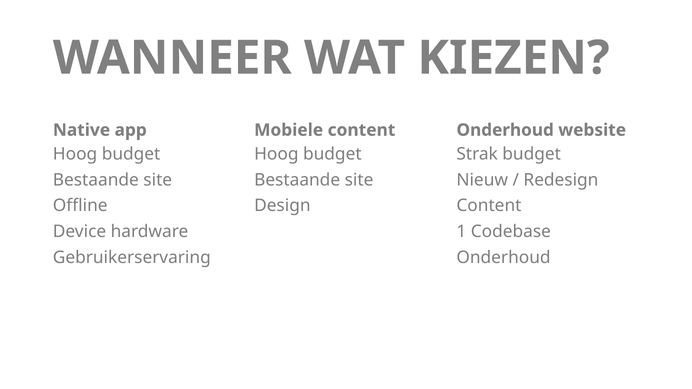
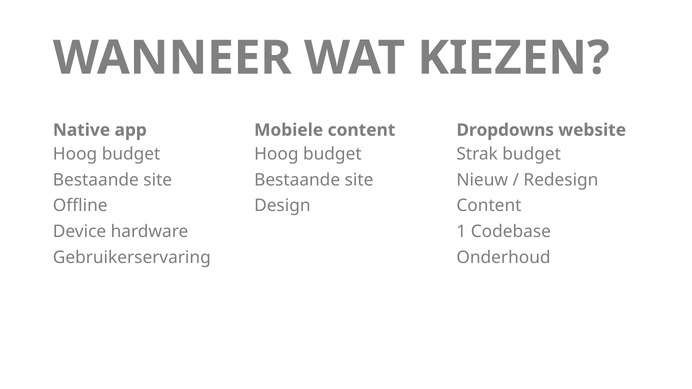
Onderhoud at (505, 130): Onderhoud -> Dropdowns
